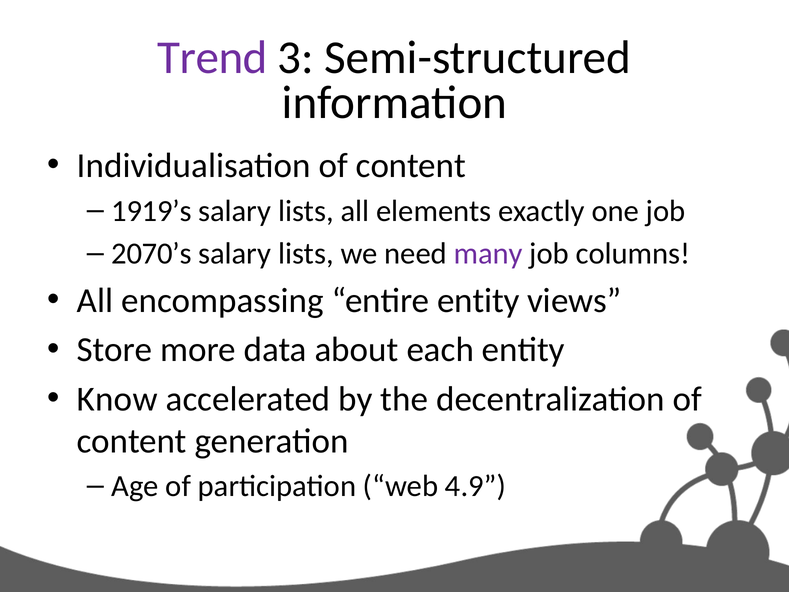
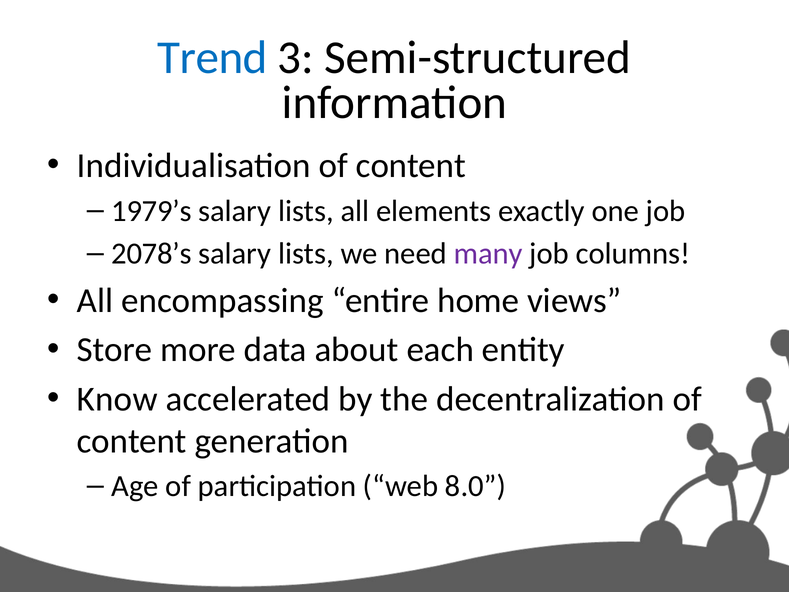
Trend colour: purple -> blue
1919’s: 1919’s -> 1979’s
2070’s: 2070’s -> 2078’s
entire entity: entity -> home
4.9: 4.9 -> 8.0
